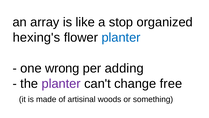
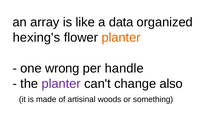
stop: stop -> data
planter at (121, 37) colour: blue -> orange
adding: adding -> handle
free: free -> also
